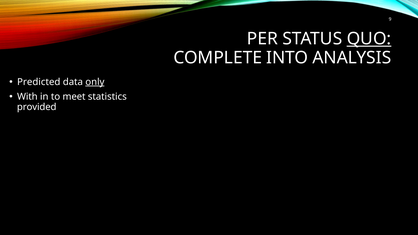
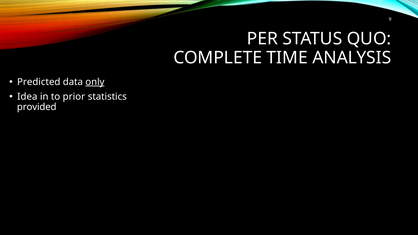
QUO underline: present -> none
INTO: INTO -> TIME
With: With -> Idea
meet: meet -> prior
